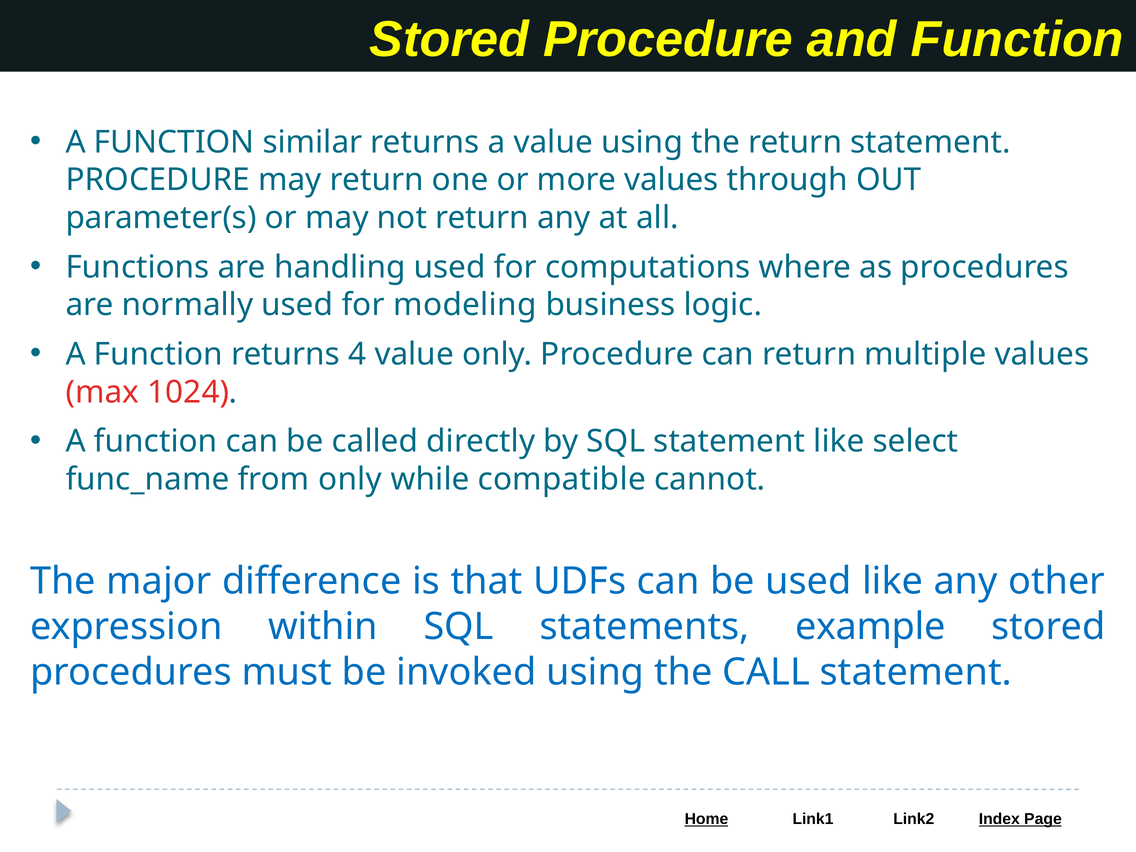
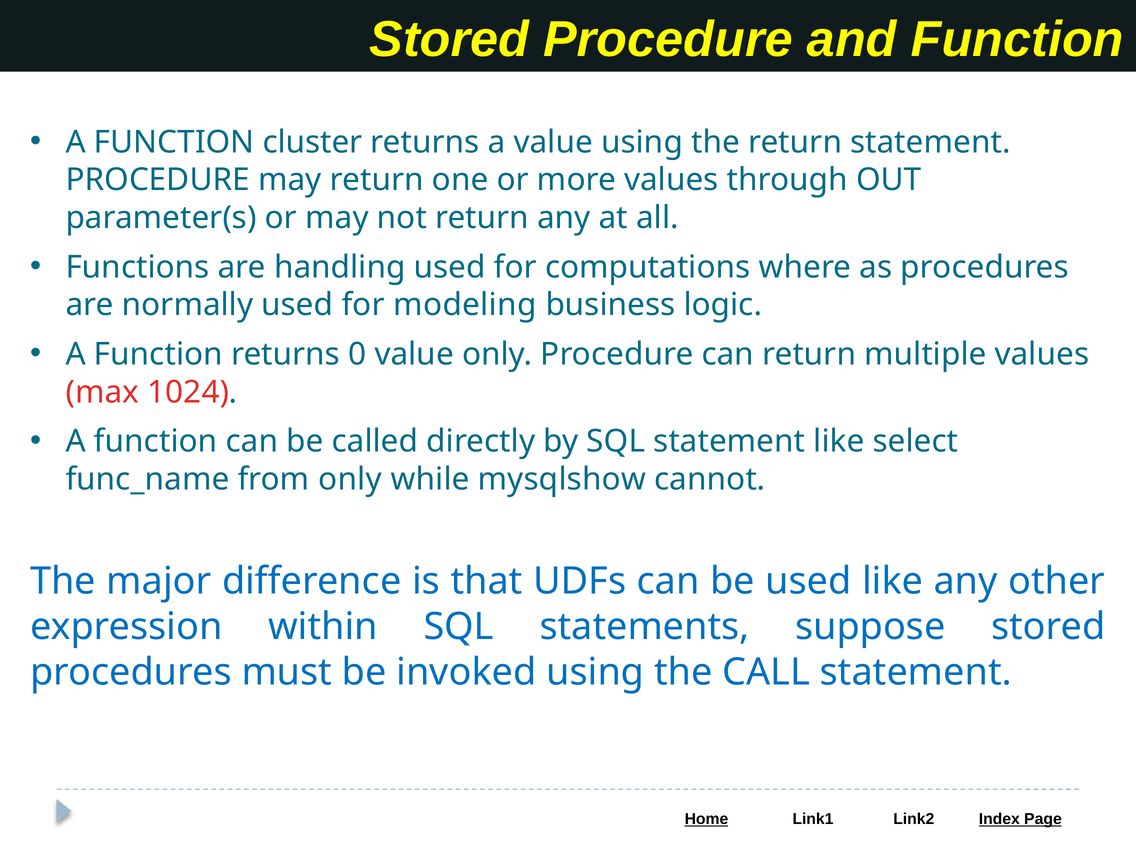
similar: similar -> cluster
4: 4 -> 0
compatible: compatible -> mysqlshow
example: example -> suppose
